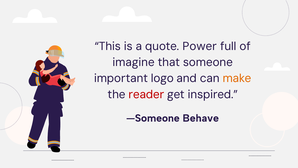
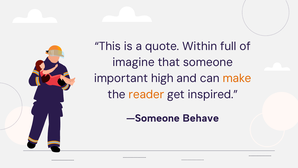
Power: Power -> Within
logo: logo -> high
reader colour: red -> orange
